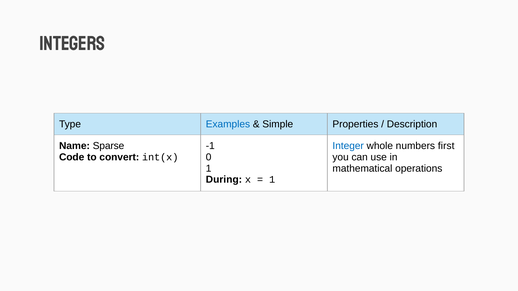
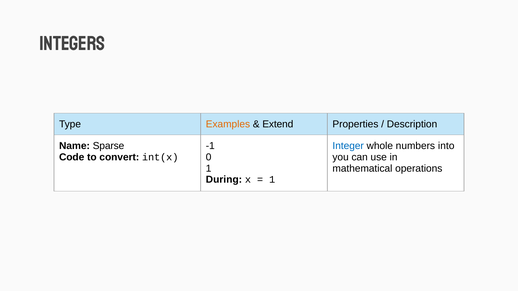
Examples colour: blue -> orange
Simple: Simple -> Extend
first: first -> into
